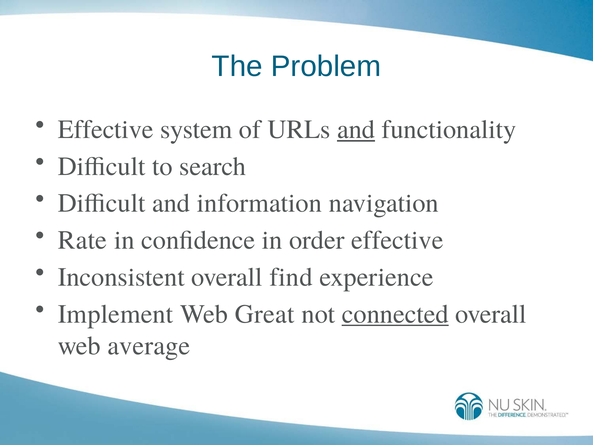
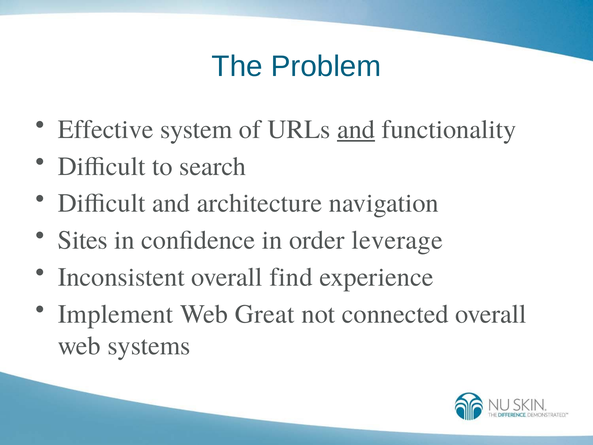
information: information -> architecture
Rate: Rate -> Sites
order effective: effective -> leverage
connected underline: present -> none
average: average -> systems
